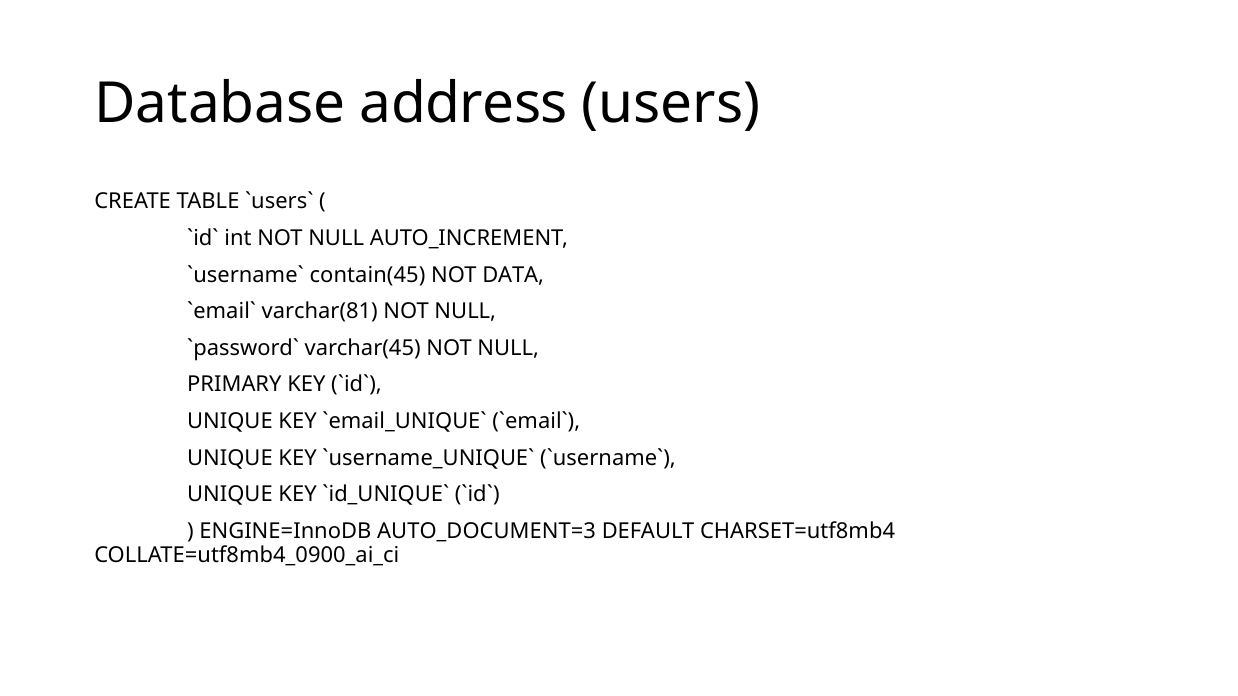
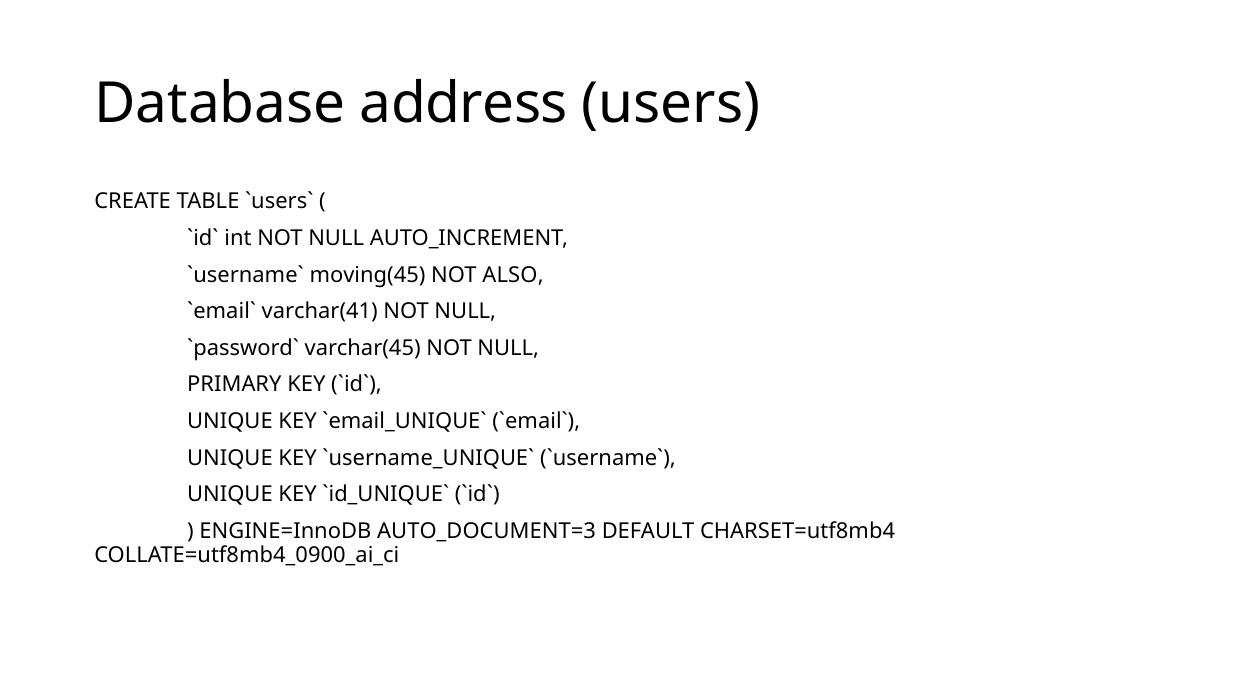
contain(45: contain(45 -> moving(45
DATA: DATA -> ALSO
varchar(81: varchar(81 -> varchar(41
